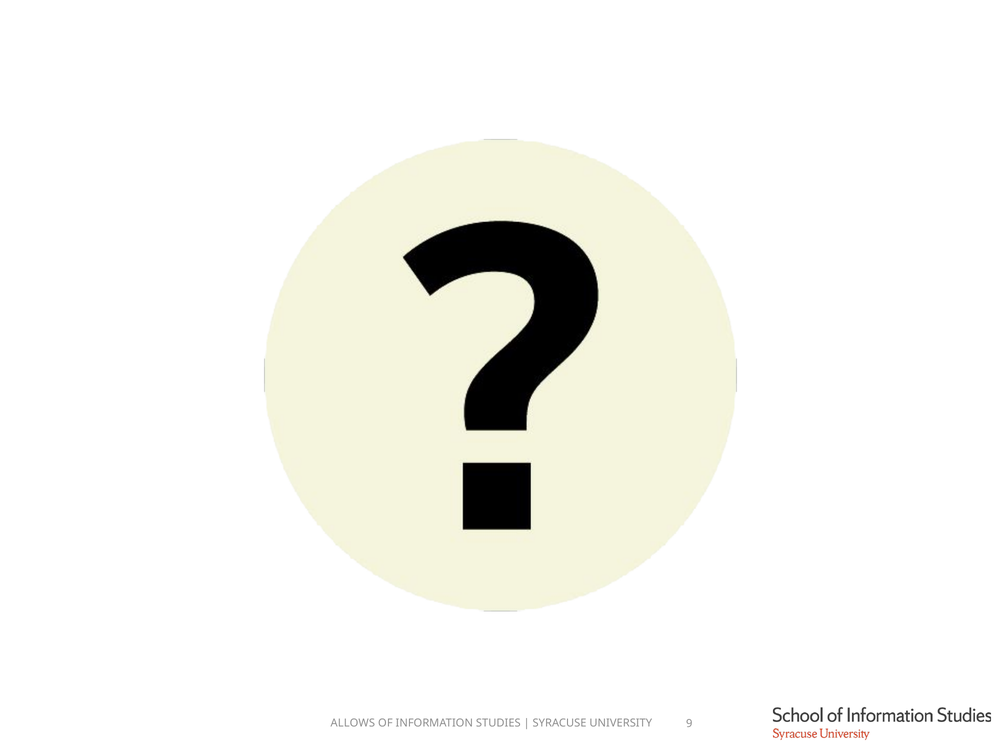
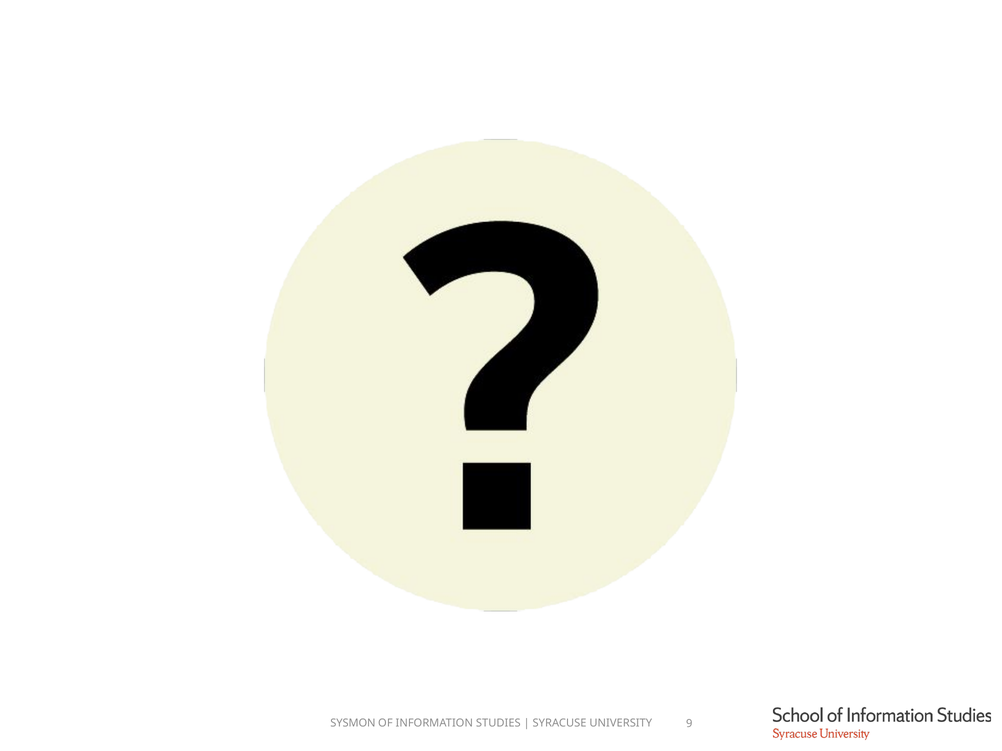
ALLOWS: ALLOWS -> SYSMON
